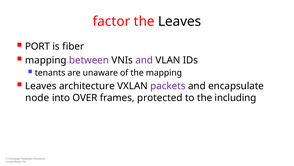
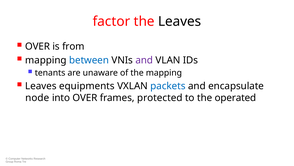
PORT at (38, 46): PORT -> OVER
fiber: fiber -> from
between colour: purple -> blue
architecture: architecture -> equipments
packets colour: purple -> blue
including: including -> operated
